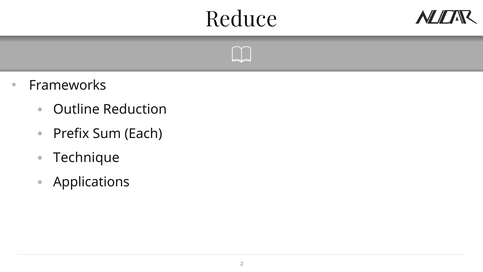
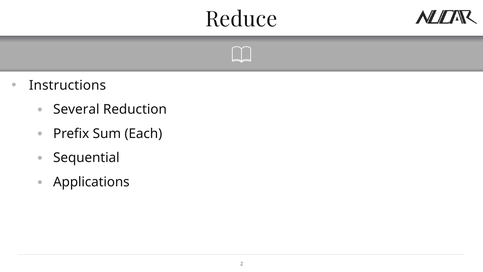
Frameworks: Frameworks -> Instructions
Outline: Outline -> Several
Technique: Technique -> Sequential
